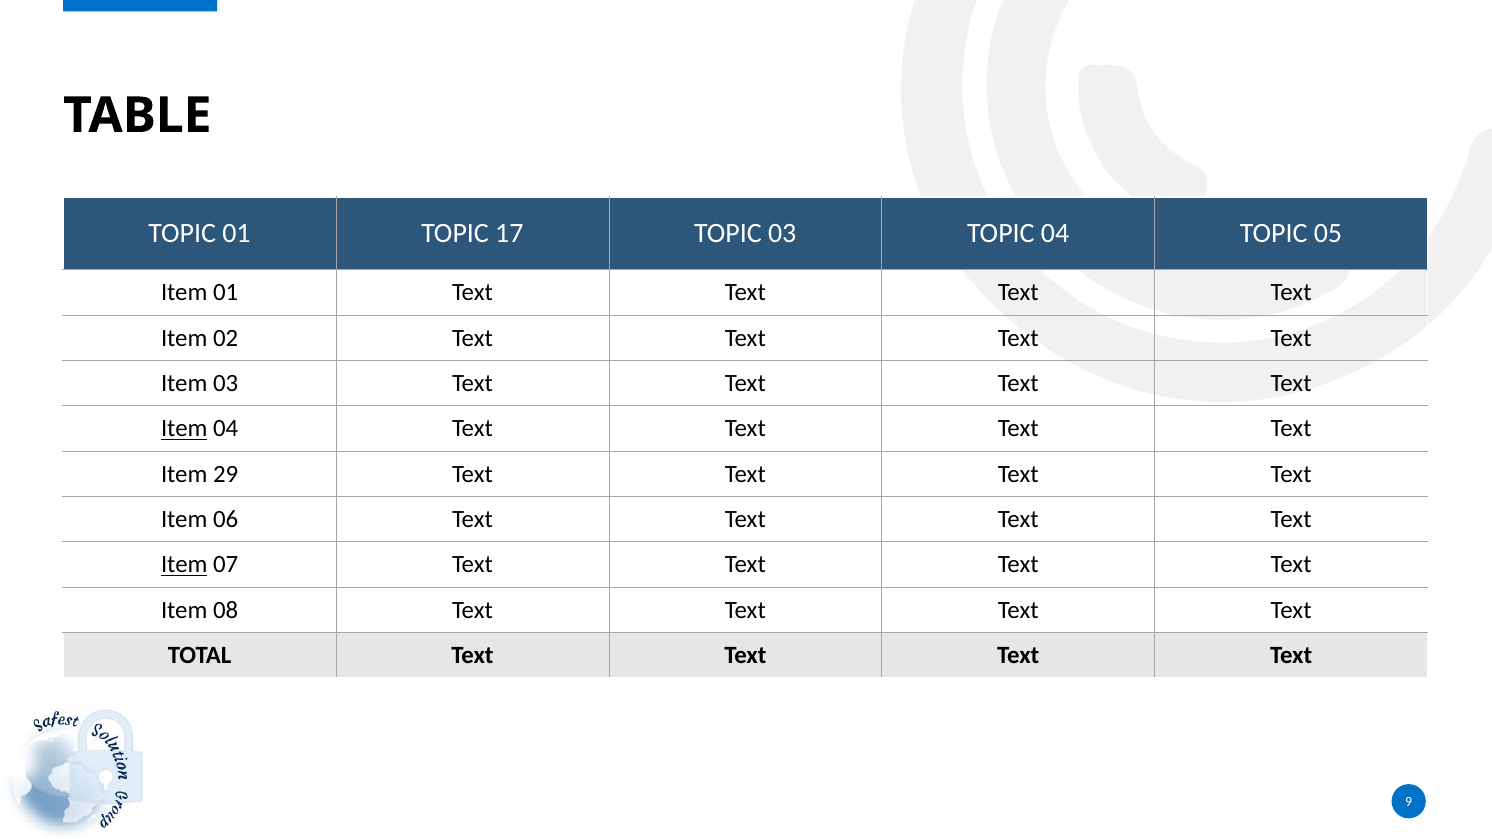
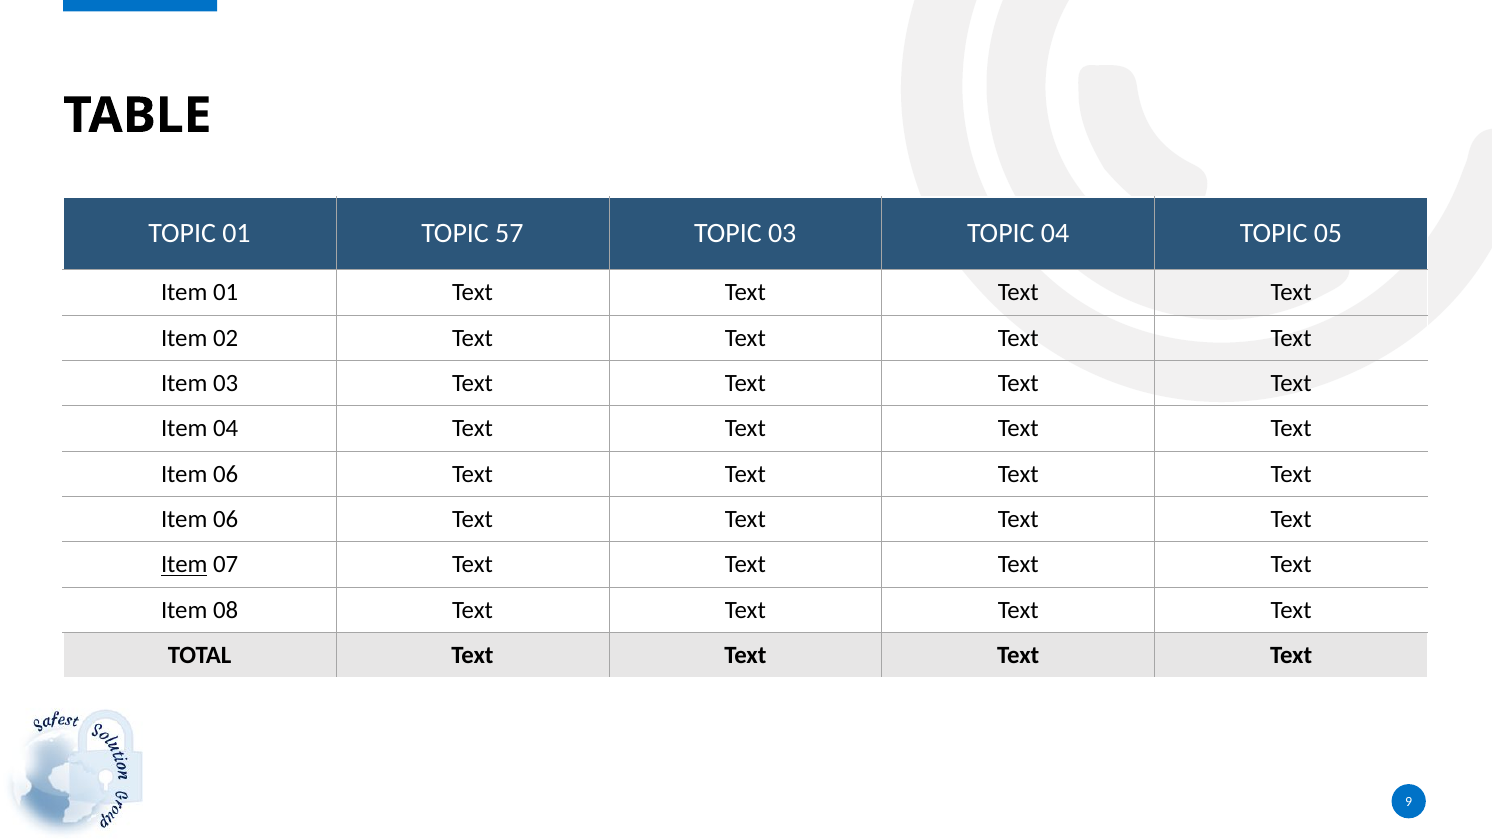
17: 17 -> 57
Item at (184, 429) underline: present -> none
29 at (226, 474): 29 -> 06
